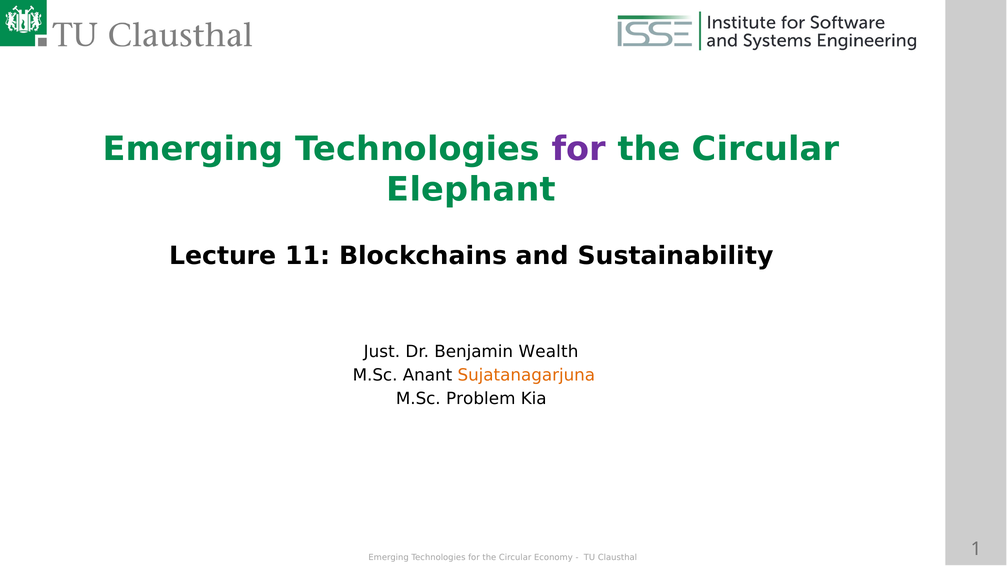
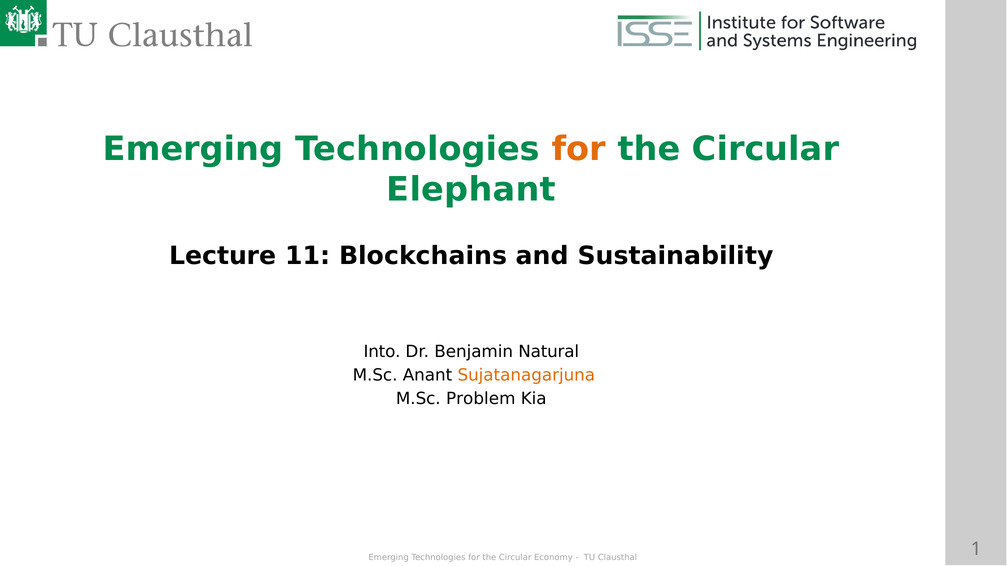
for at (579, 150) colour: purple -> orange
Just: Just -> Into
Wealth: Wealth -> Natural
